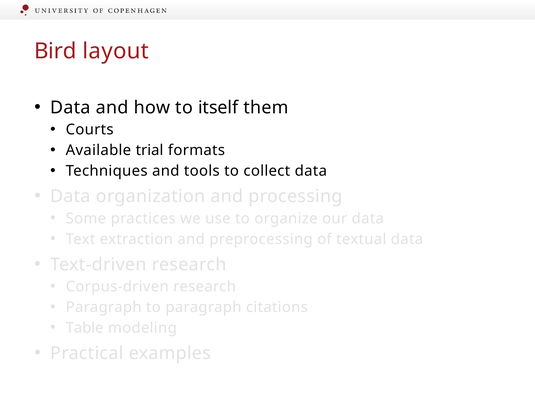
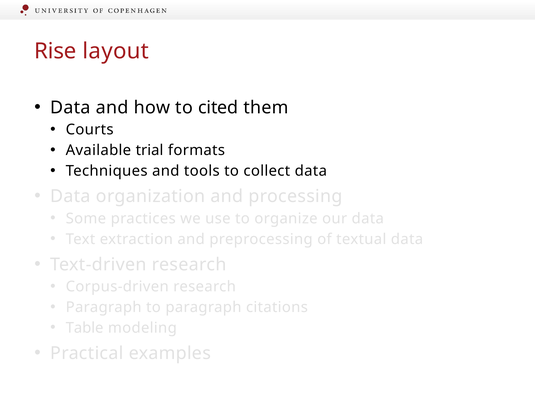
Bird: Bird -> Rise
itself: itself -> cited
